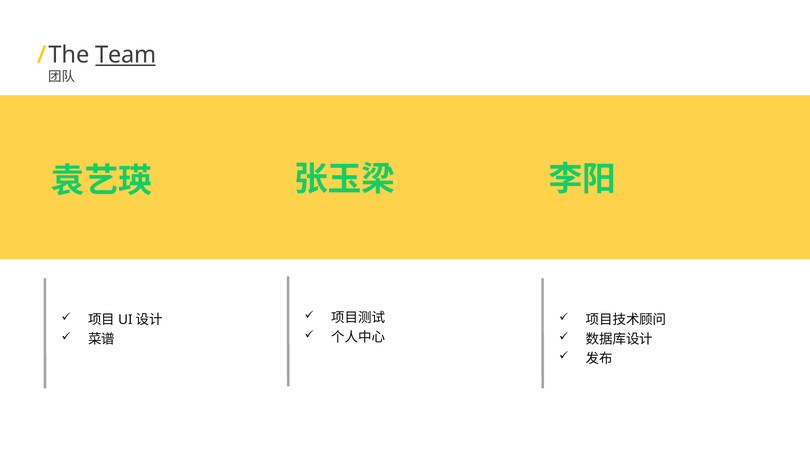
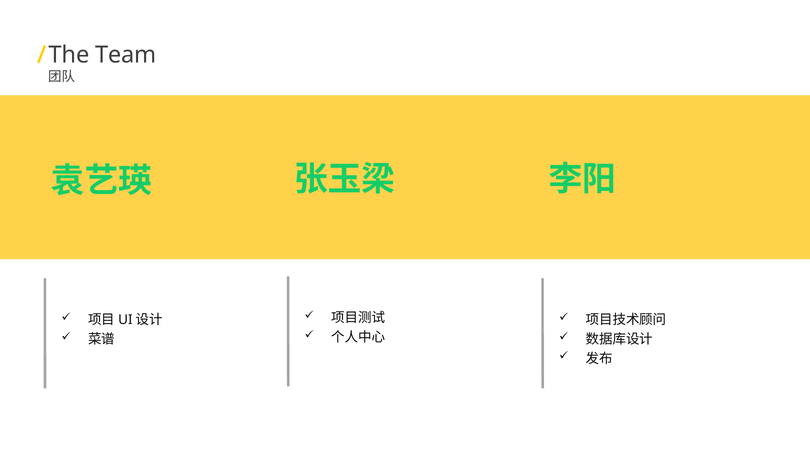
Team underline: present -> none
